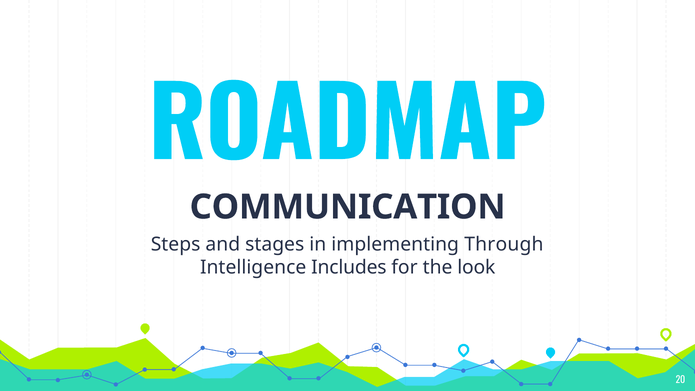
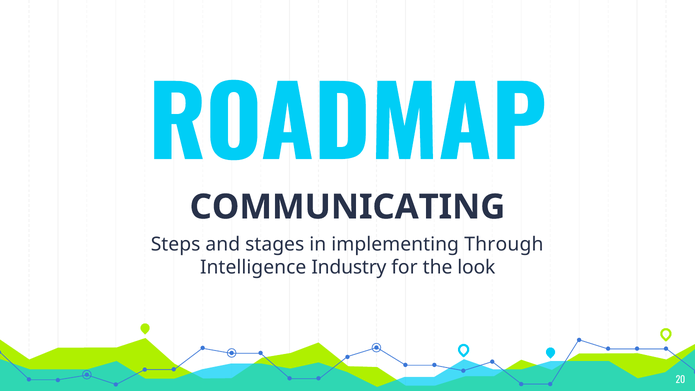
COMMUNICATION: COMMUNICATION -> COMMUNICATING
Includes: Includes -> Industry
